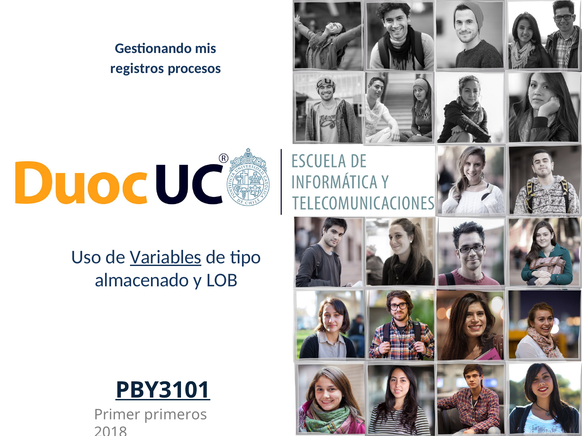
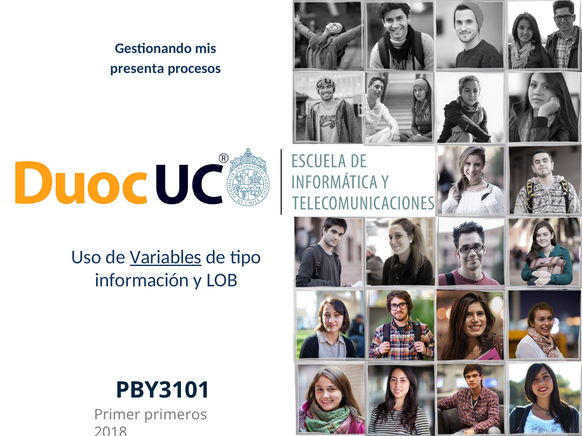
registros: registros -> presenta
almacenado: almacenado -> información
PBY3101 underline: present -> none
